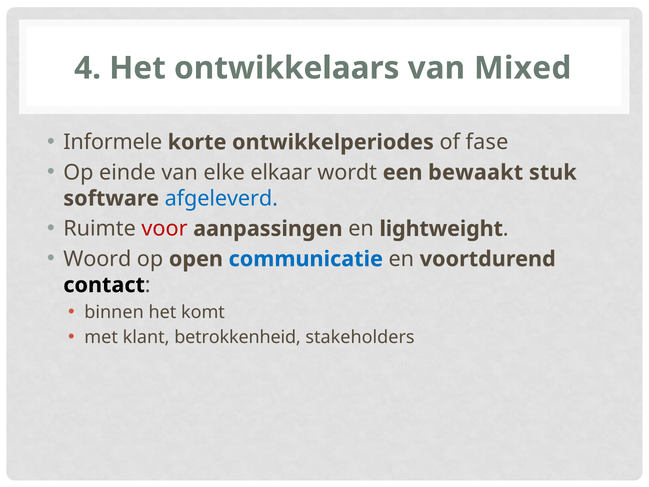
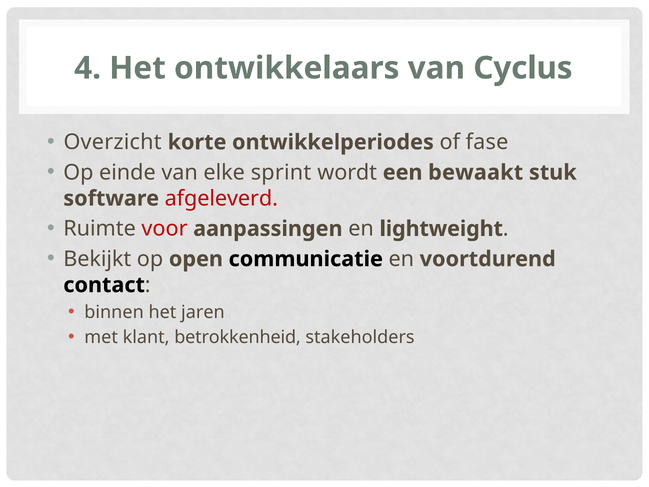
Mixed: Mixed -> Cyclus
Informele: Informele -> Overzicht
elkaar: elkaar -> sprint
afgeleverd colour: blue -> red
Woord: Woord -> Bekijkt
communicatie colour: blue -> black
komt: komt -> jaren
